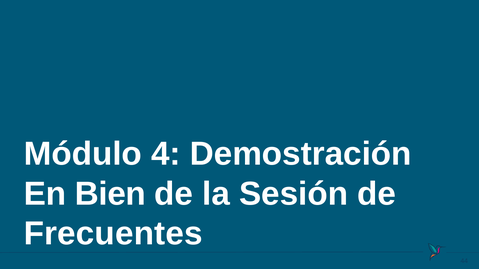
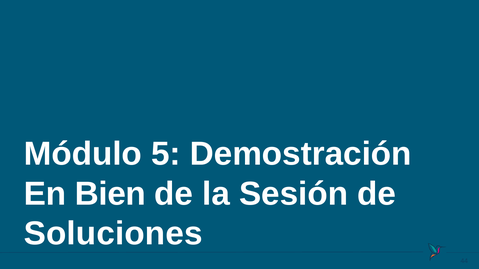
4: 4 -> 5
Frecuentes: Frecuentes -> Soluciones
